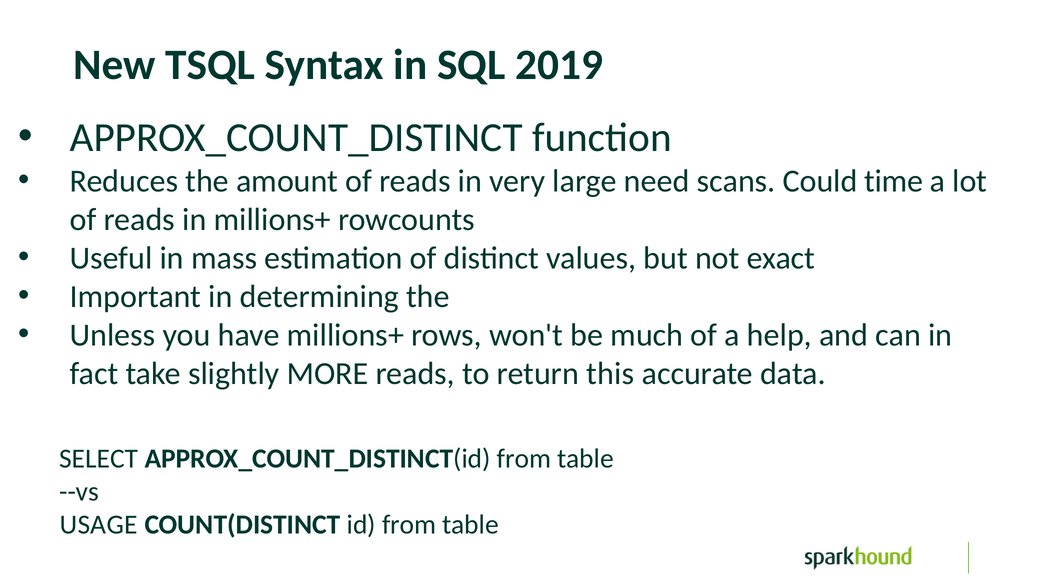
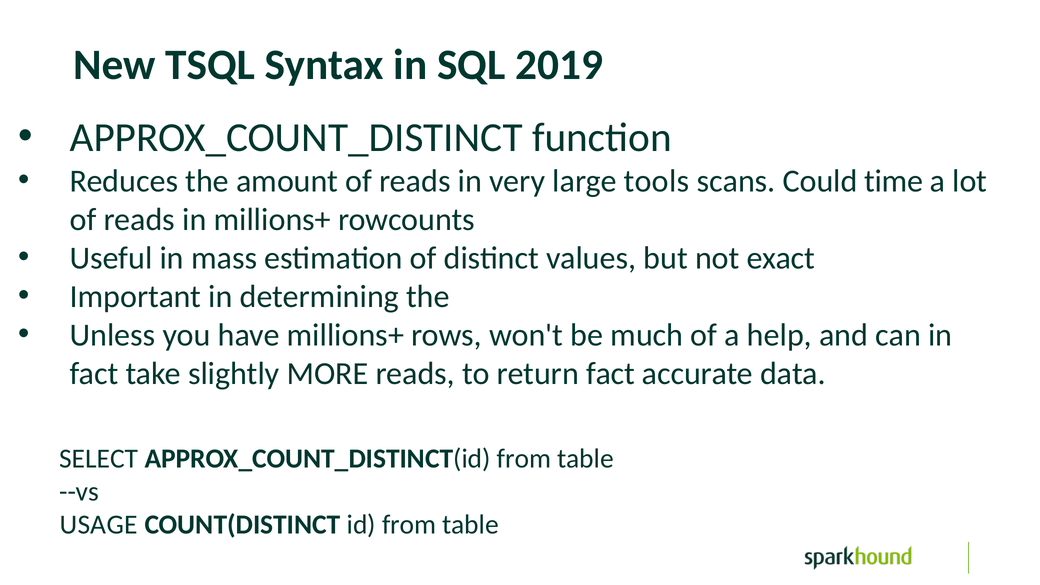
need: need -> tools
return this: this -> fact
